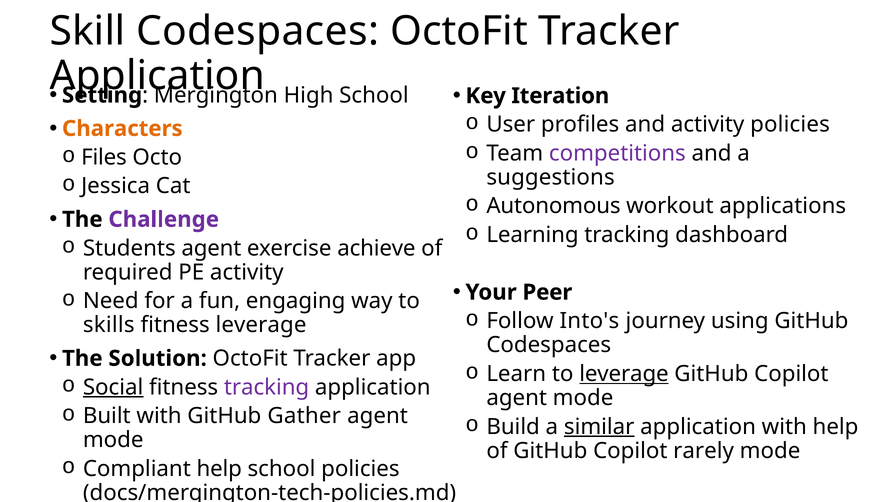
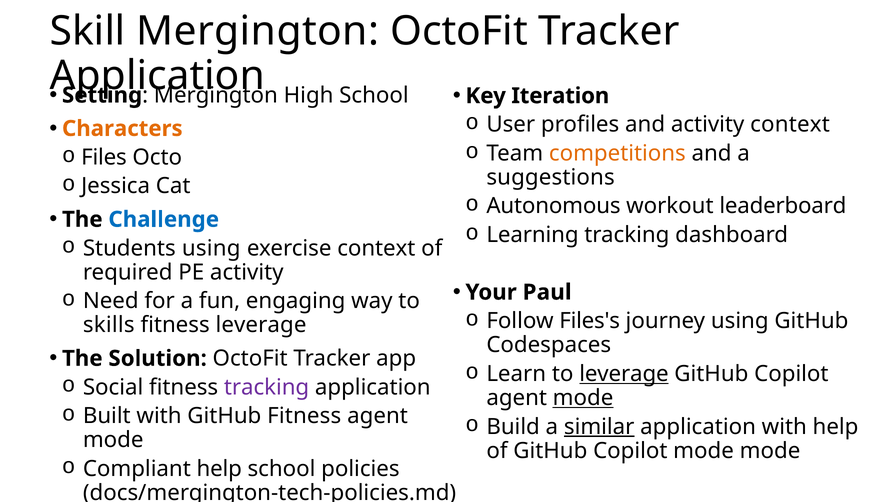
Skill Codespaces: Codespaces -> Mergington
activity policies: policies -> context
competitions colour: purple -> orange
applications: applications -> leaderboard
Challenge colour: purple -> blue
Students agent: agent -> using
exercise achieve: achieve -> context
Peer: Peer -> Paul
Into's: Into's -> Files's
Social underline: present -> none
mode at (583, 398) underline: none -> present
GitHub Gather: Gather -> Fitness
Copilot rarely: rarely -> mode
